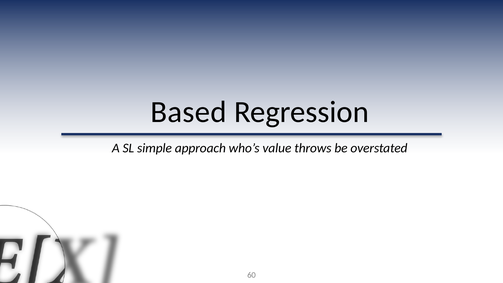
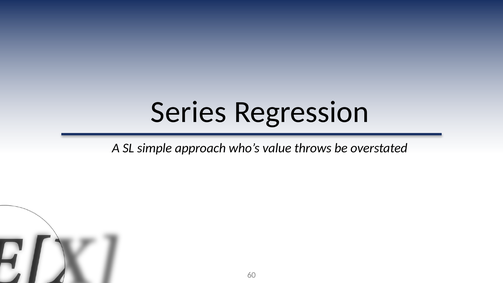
Based: Based -> Series
